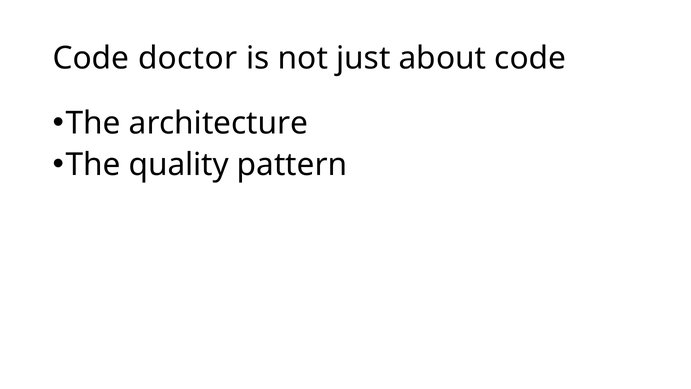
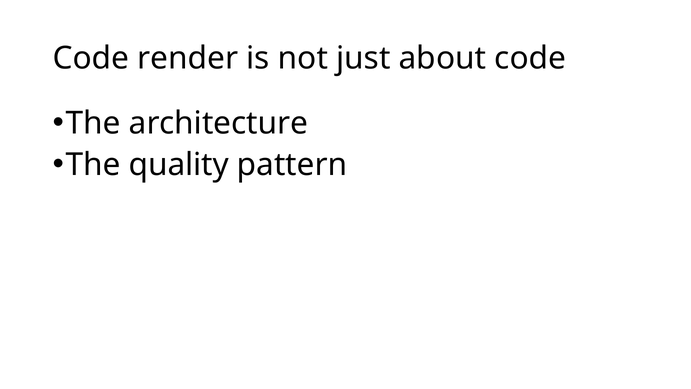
doctor: doctor -> render
